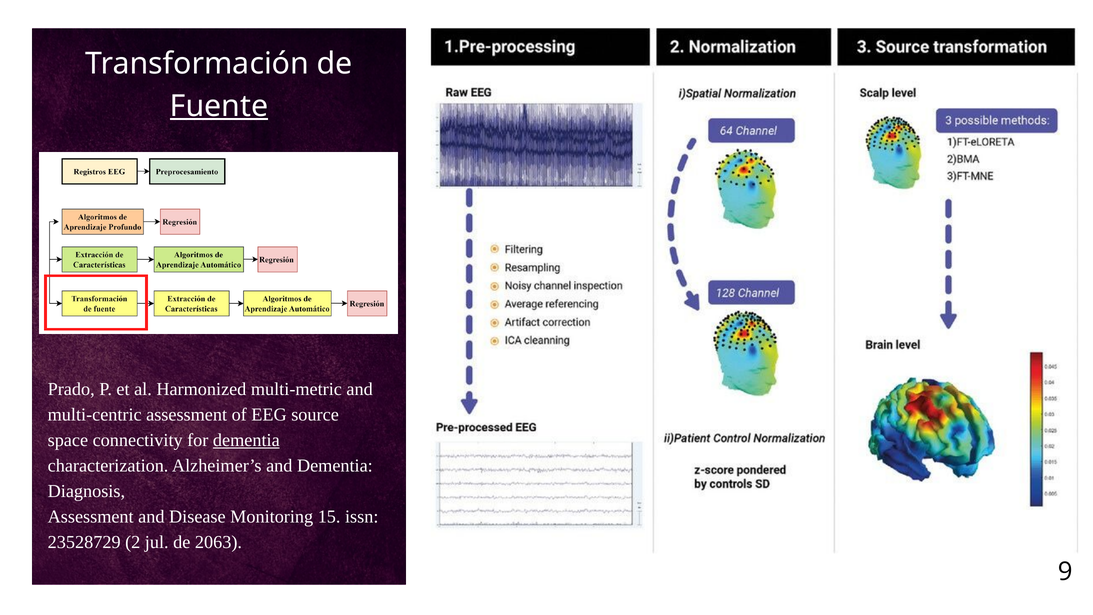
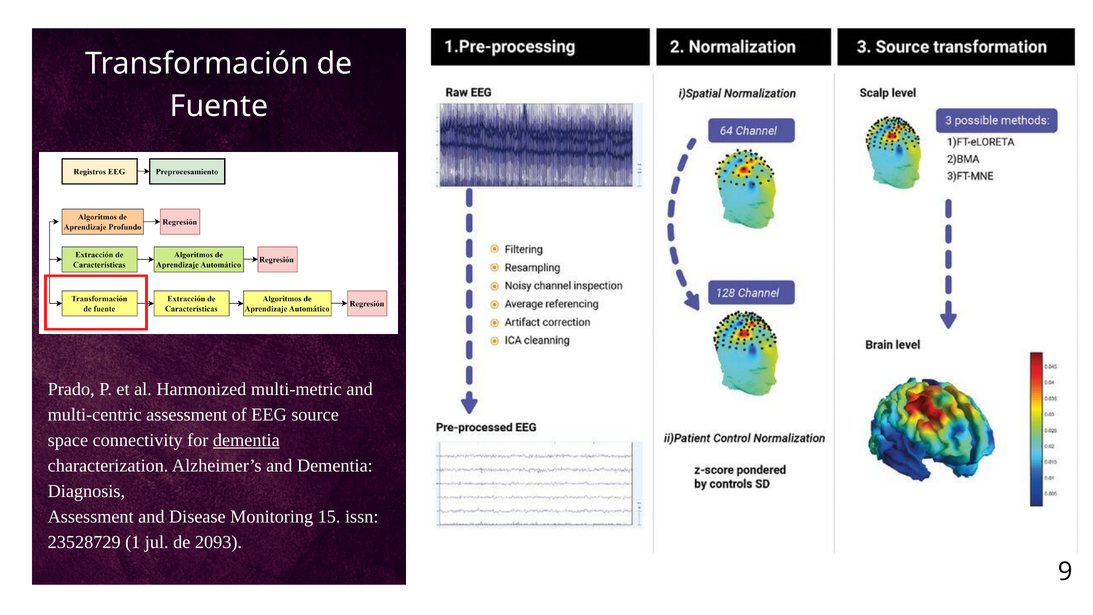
Fuente underline: present -> none
2: 2 -> 1
2063: 2063 -> 2093
